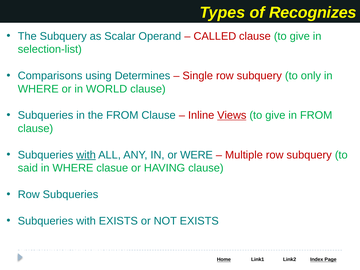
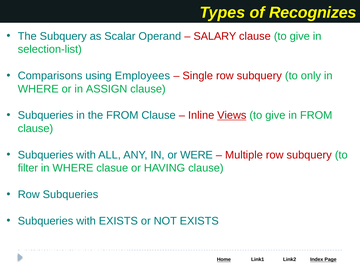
CALLED: CALLED -> SALARY
Determines: Determines -> Employees
WORLD: WORLD -> ASSIGN
with at (86, 155) underline: present -> none
said: said -> filter
